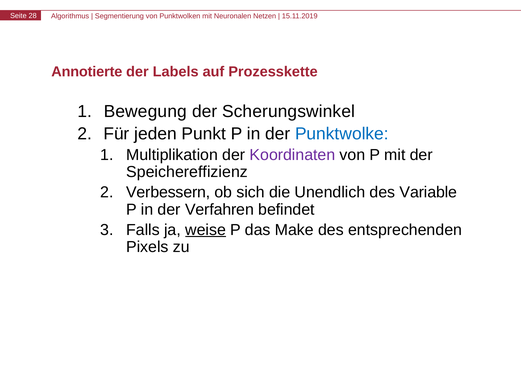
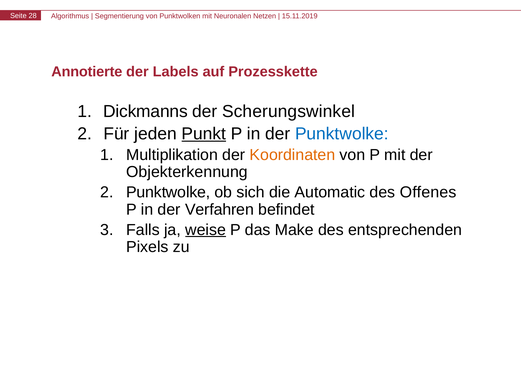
Bewegung: Bewegung -> Dickmanns
Punkt underline: none -> present
Koordinaten colour: purple -> orange
Speichereffizienz: Speichereffizienz -> Objekterkennung
Verbessern at (168, 193): Verbessern -> Punktwolke
Unendlich: Unendlich -> Automatic
Variable: Variable -> Offenes
